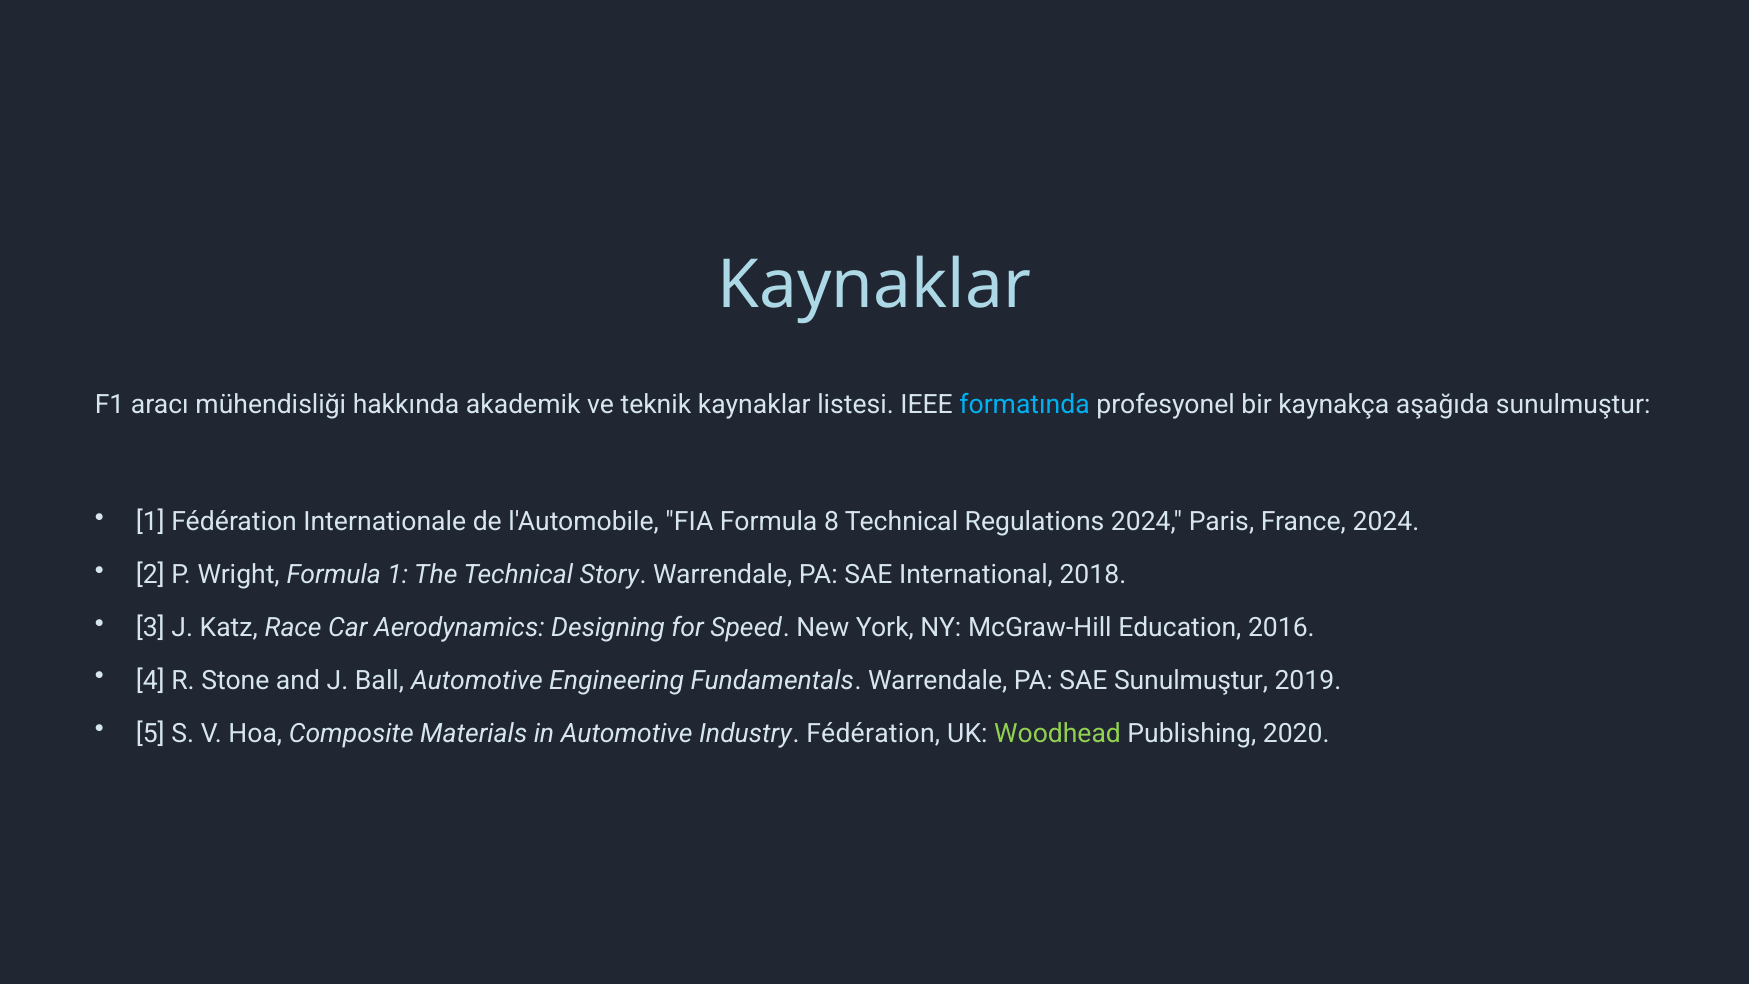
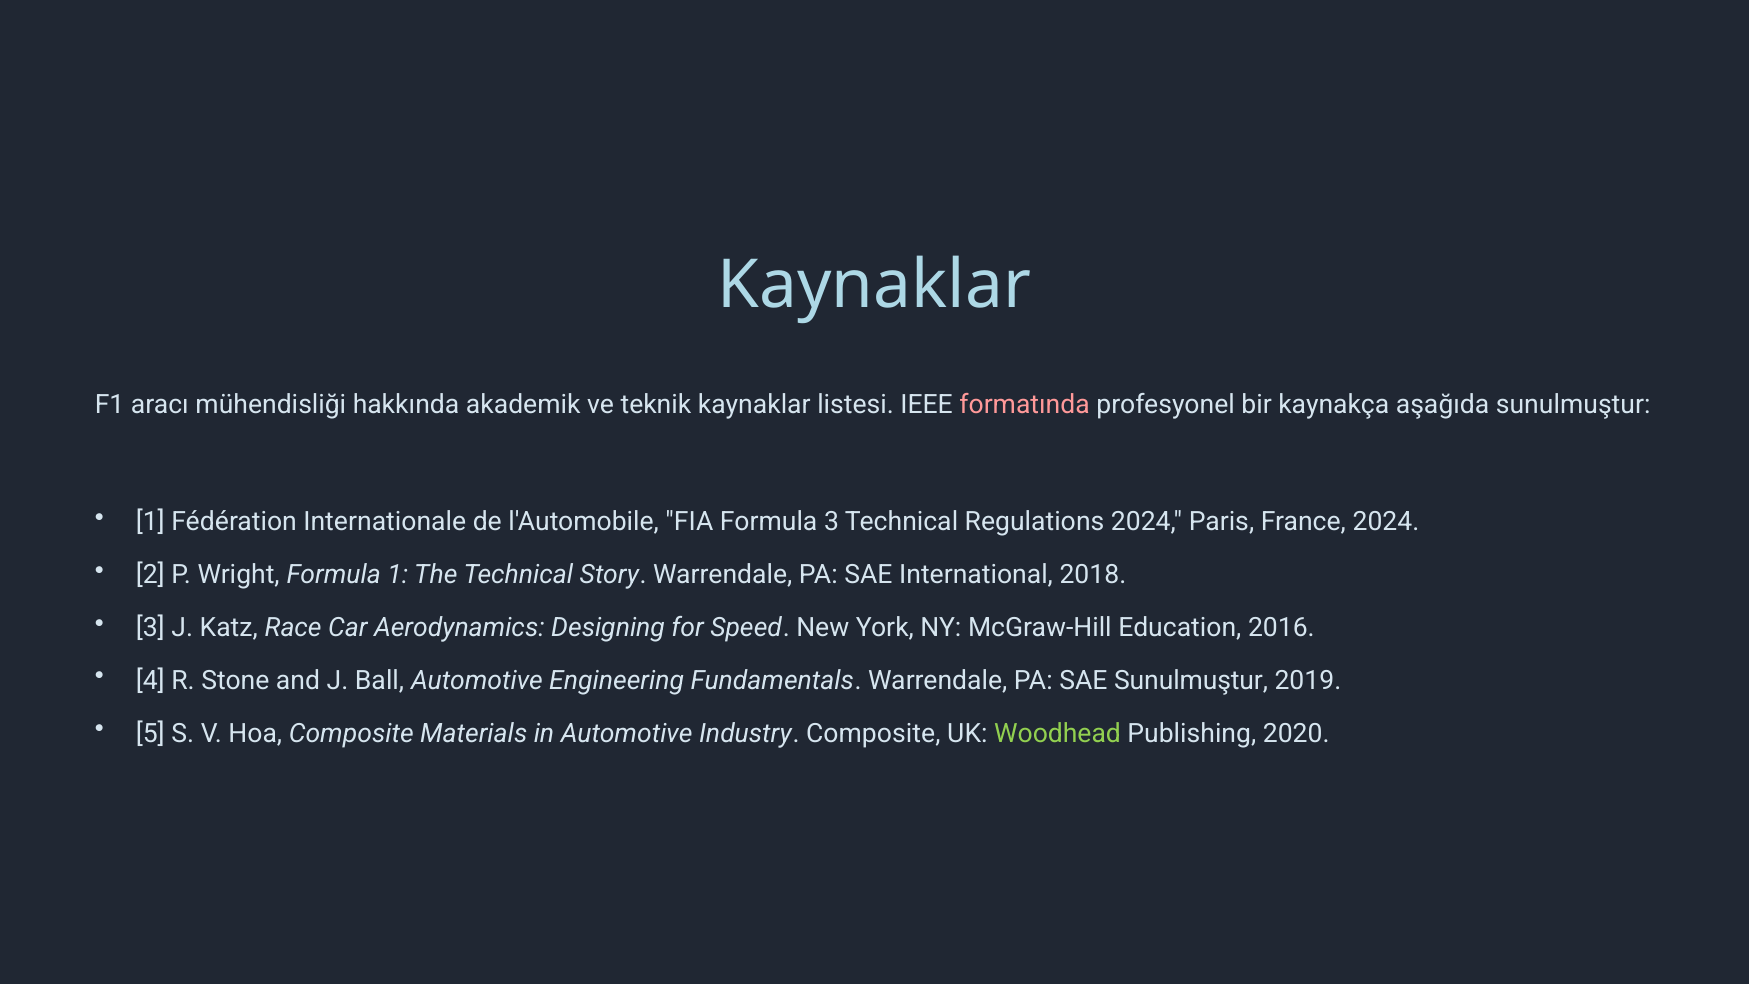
formatında colour: light blue -> pink
Formula 8: 8 -> 3
Industry Fédération: Fédération -> Composite
